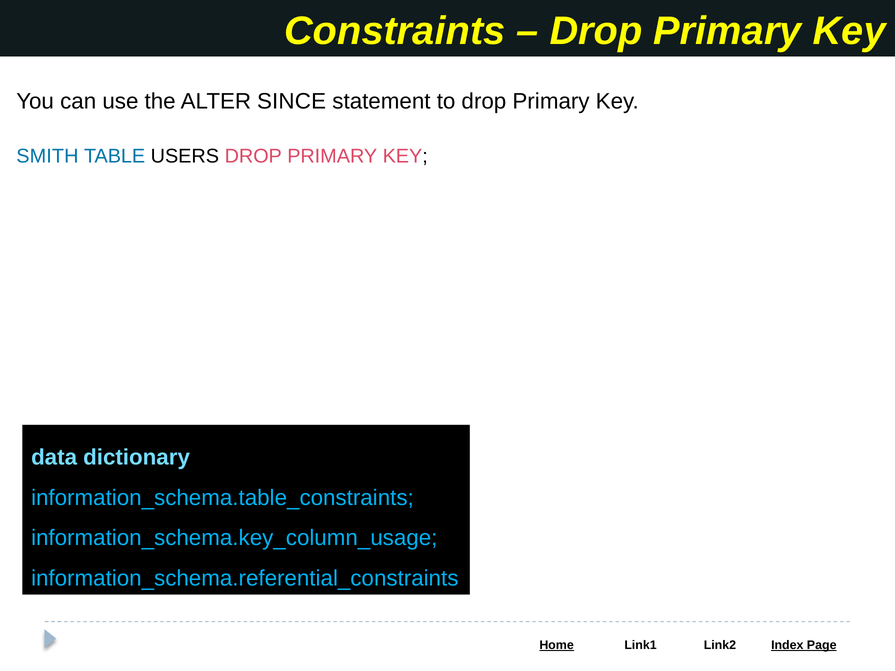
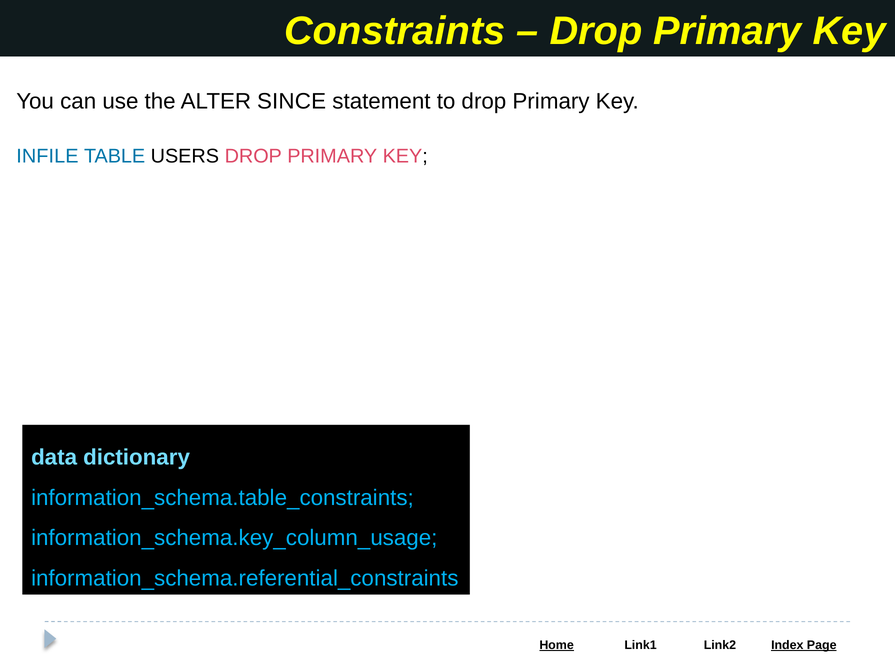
SMITH: SMITH -> INFILE
